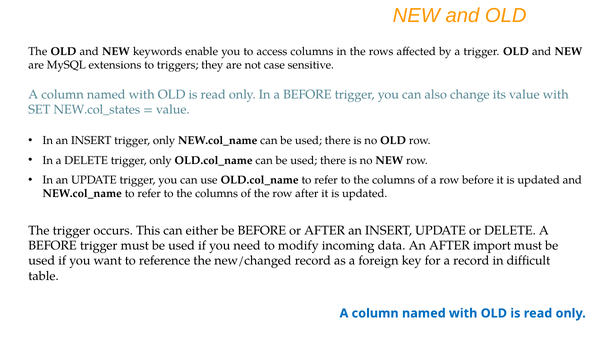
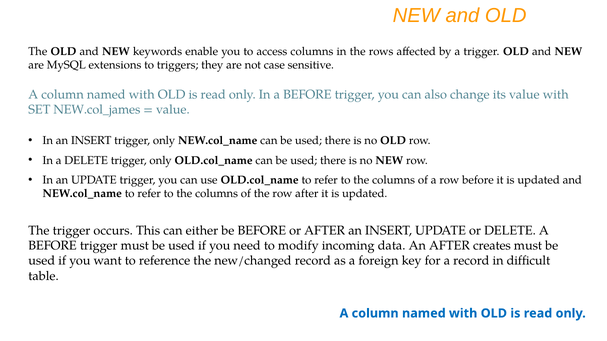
NEW.col_states: NEW.col_states -> NEW.col_james
import: import -> creates
